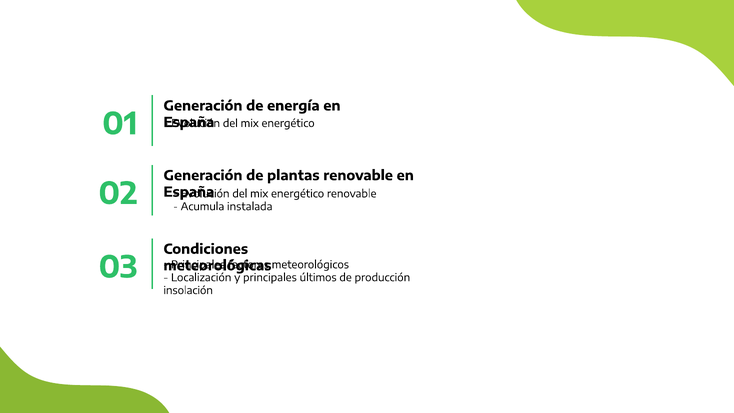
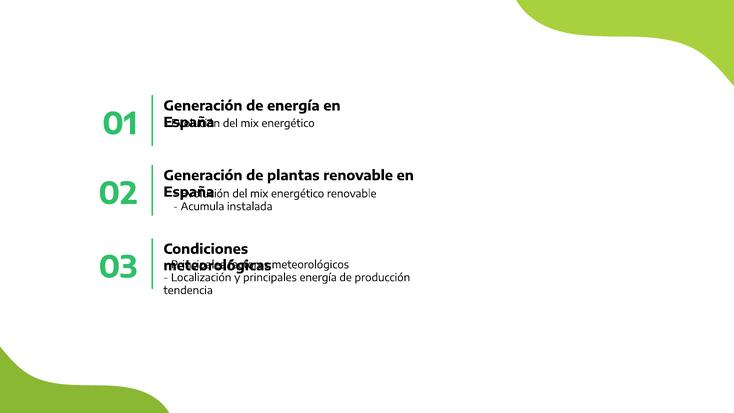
principales últimos: últimos -> energía
insolación: insolación -> tendencia
